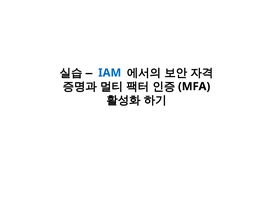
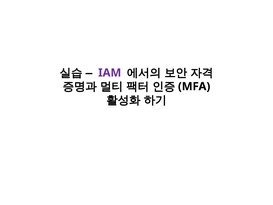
IAM colour: blue -> purple
